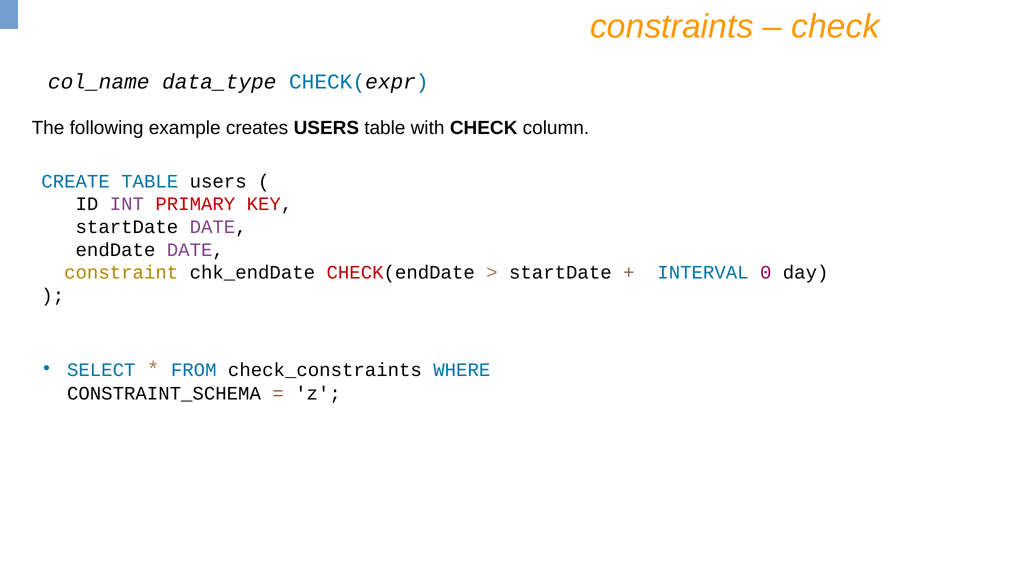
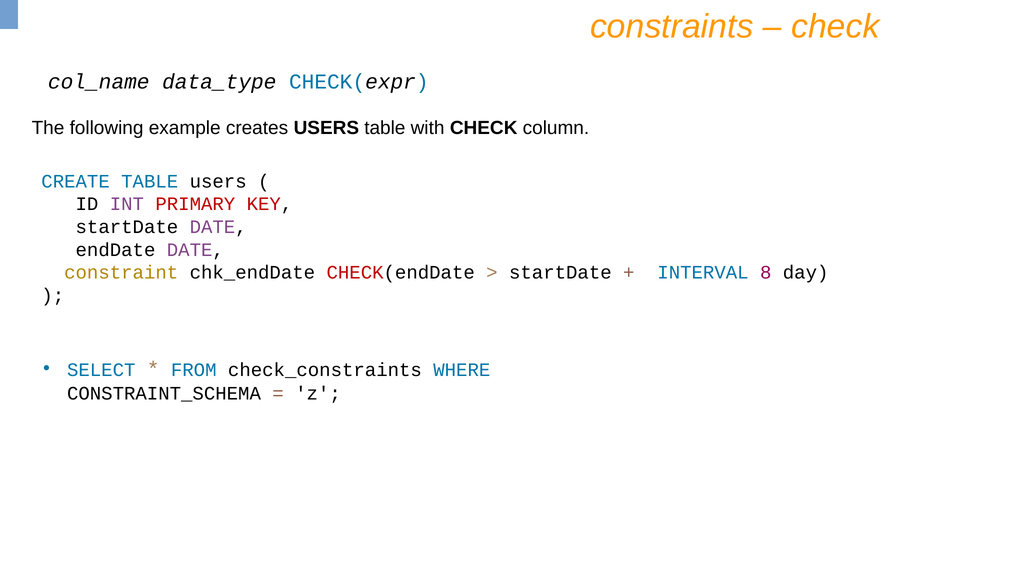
0: 0 -> 8
